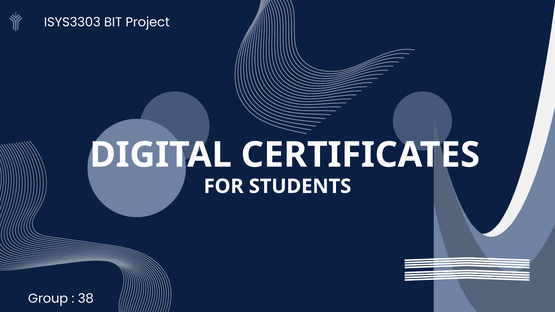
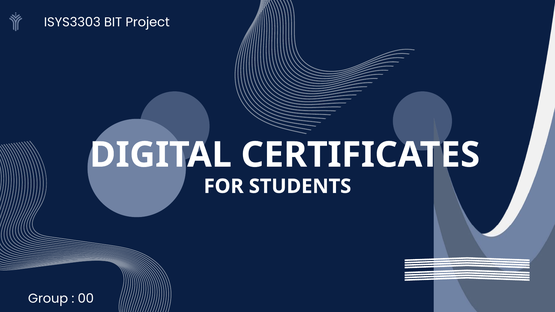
38: 38 -> 00
